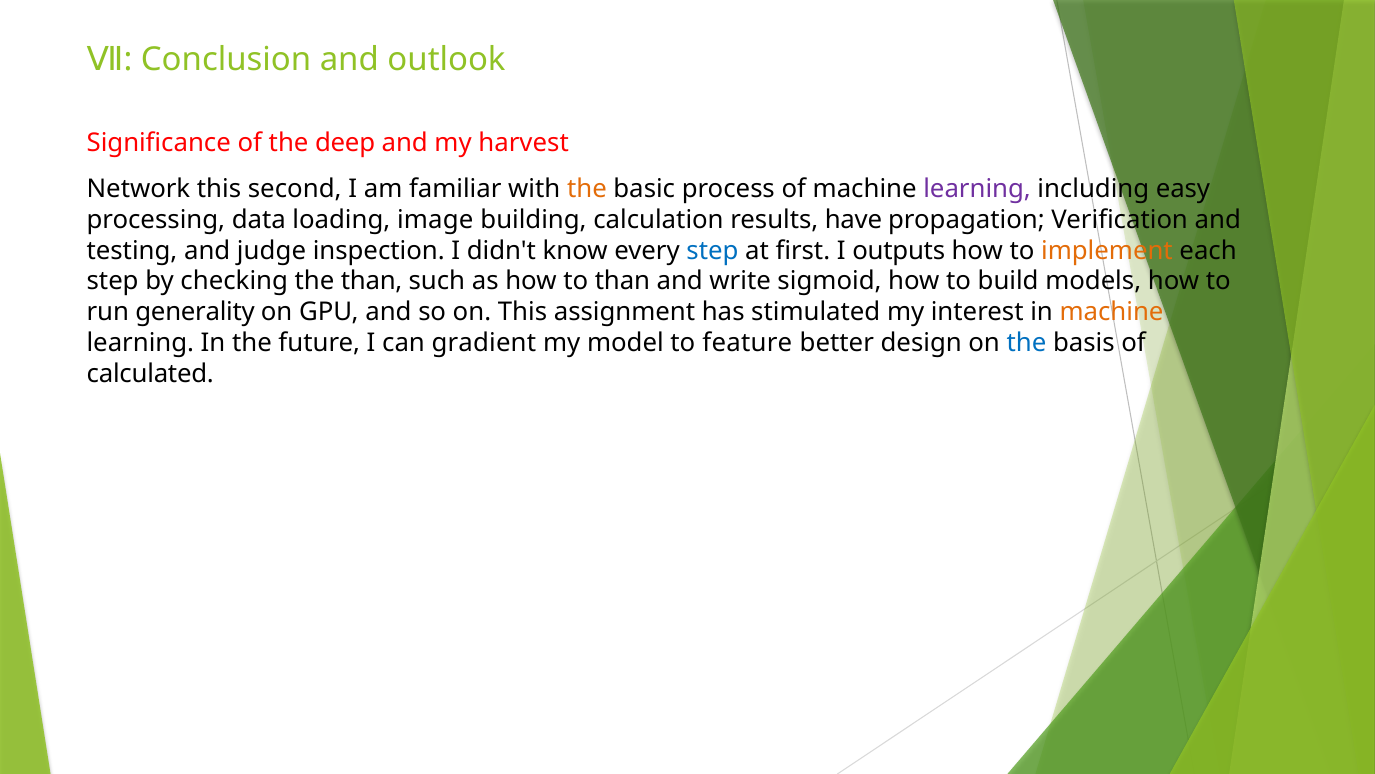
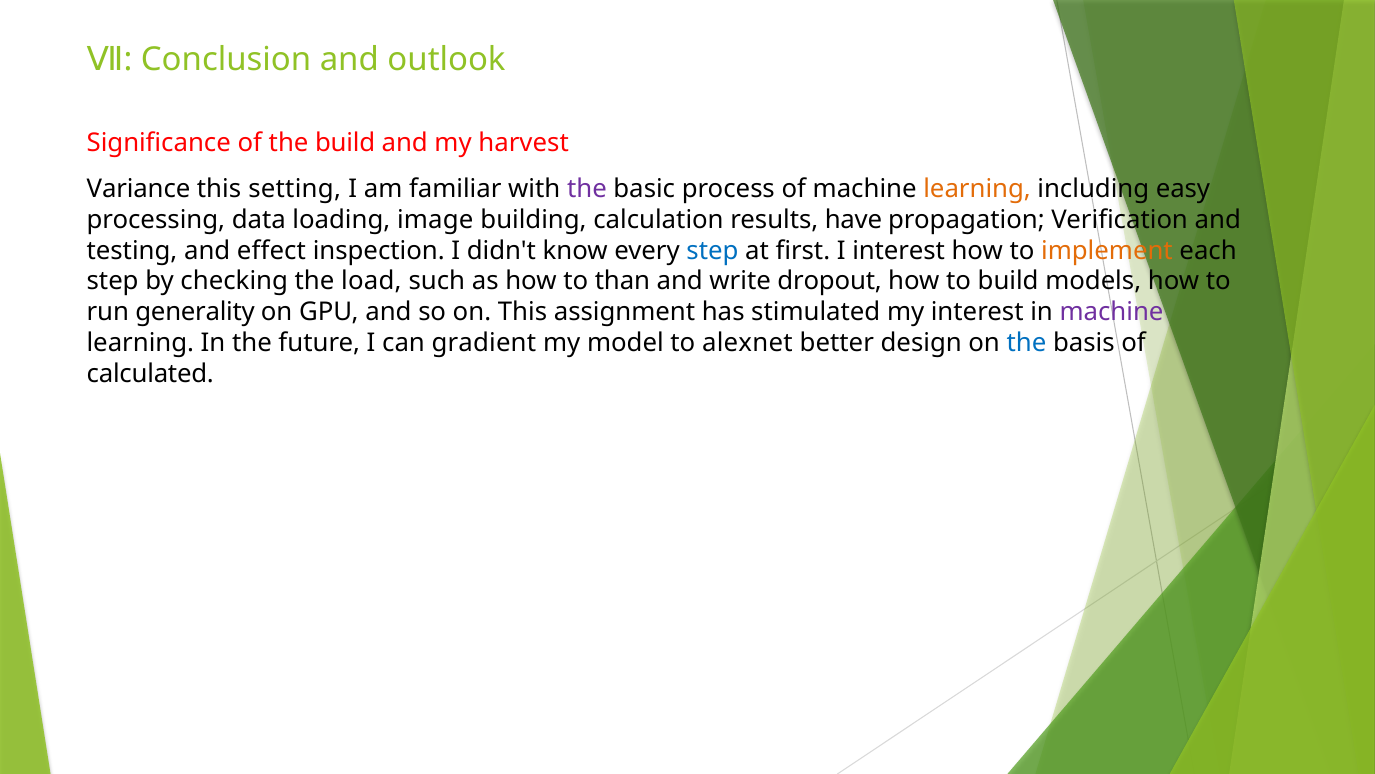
the deep: deep -> build
Network: Network -> Variance
second: second -> setting
the at (587, 188) colour: orange -> purple
learning at (977, 188) colour: purple -> orange
judge: judge -> effect
I outputs: outputs -> interest
the than: than -> load
sigmoid: sigmoid -> dropout
machine at (1112, 312) colour: orange -> purple
feature: feature -> alexnet
